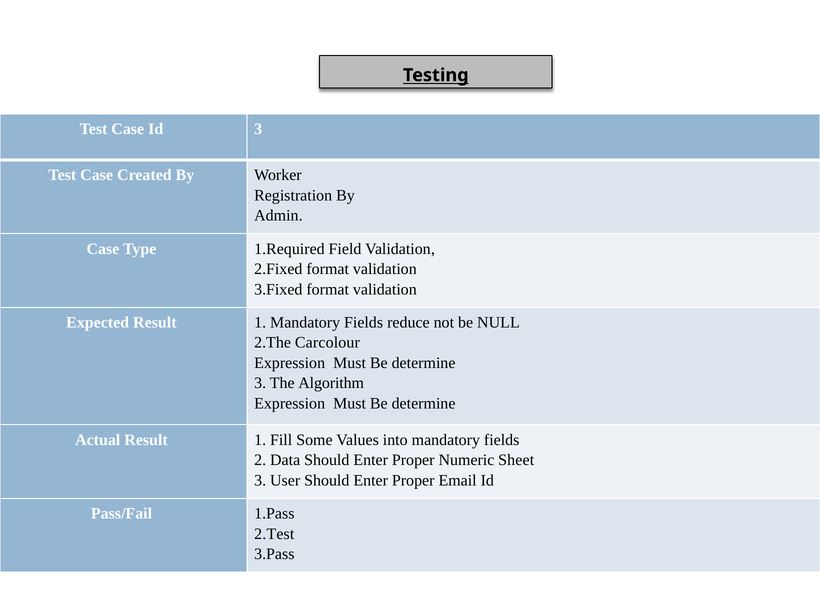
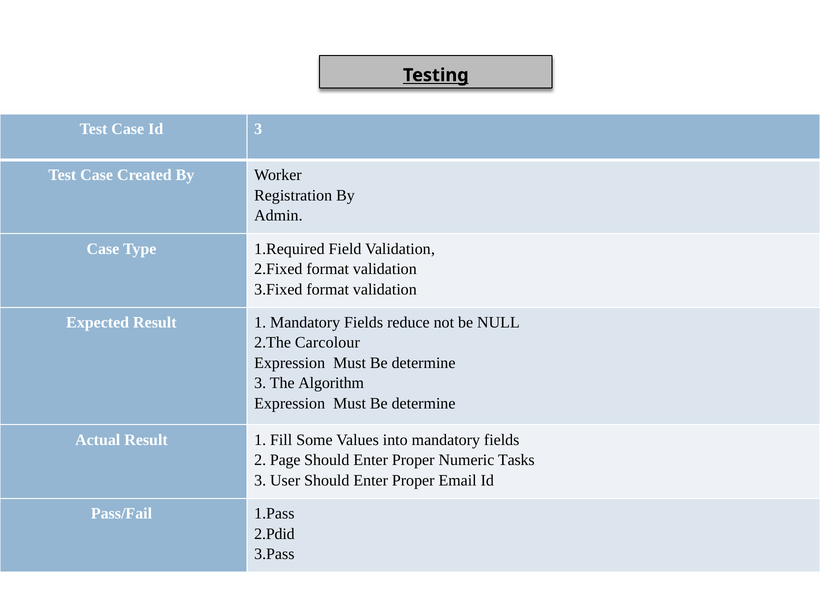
Data: Data -> Page
Sheet: Sheet -> Tasks
2.Test: 2.Test -> 2.Pdid
